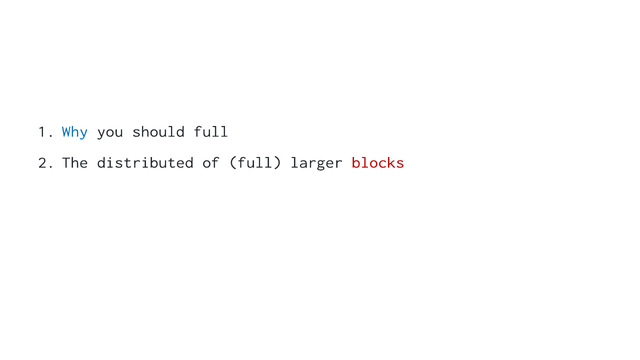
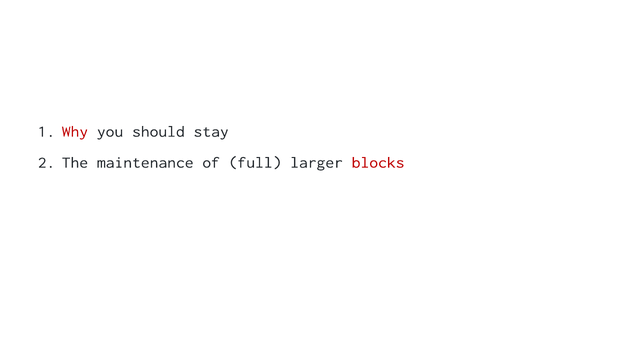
Why colour: blue -> red
should full: full -> stay
distributed: distributed -> maintenance
